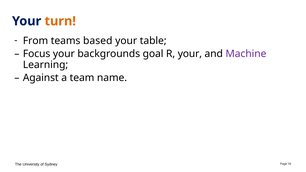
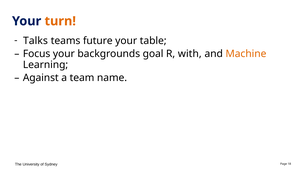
From: From -> Talks
based: based -> future
R your: your -> with
Machine colour: purple -> orange
